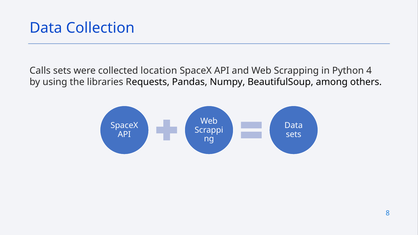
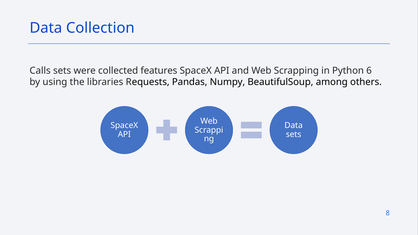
location: location -> features
4: 4 -> 6
